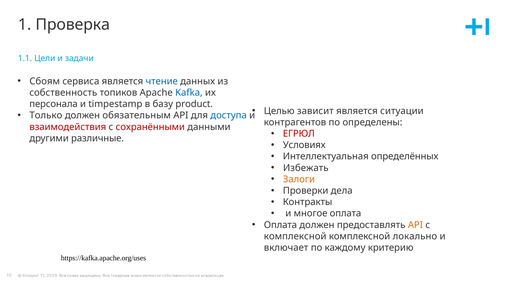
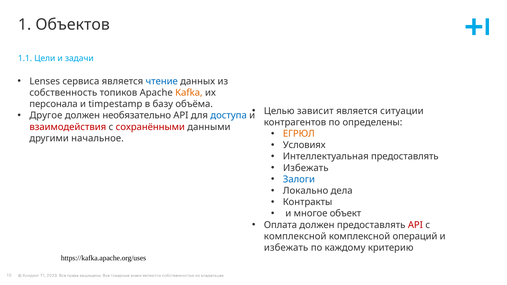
Проверка: Проверка -> Объектов
Сбоям: Сбоям -> Lenses
Kafka colour: blue -> orange
product: product -> объёма
Только: Только -> Другое
обязательным: обязательным -> необязательно
ЕГРЮЛ colour: red -> orange
различные: различные -> начальное
Интеллектуальная определённых: определённых -> предоставлять
Залоги colour: orange -> blue
Проверки: Проверки -> Локально
многое оплата: оплата -> объект
API at (415, 225) colour: orange -> red
локально: локально -> операций
включает at (286, 248): включает -> избежать
